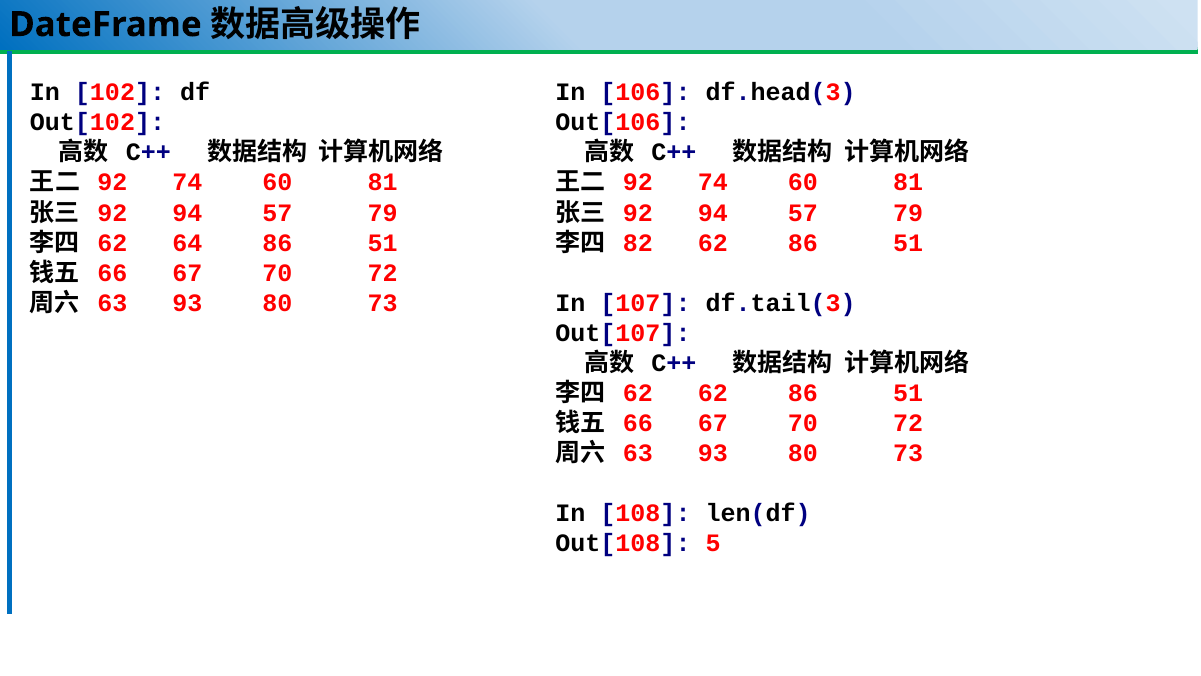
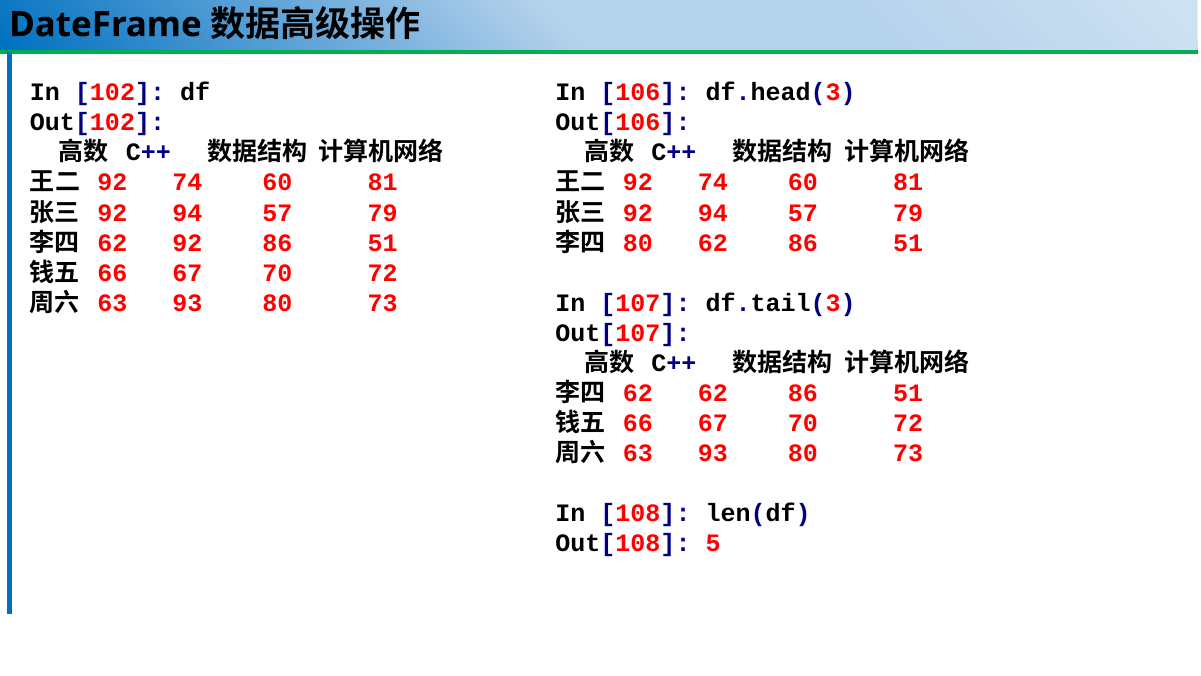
62 64: 64 -> 92
82 at (638, 243): 82 -> 80
